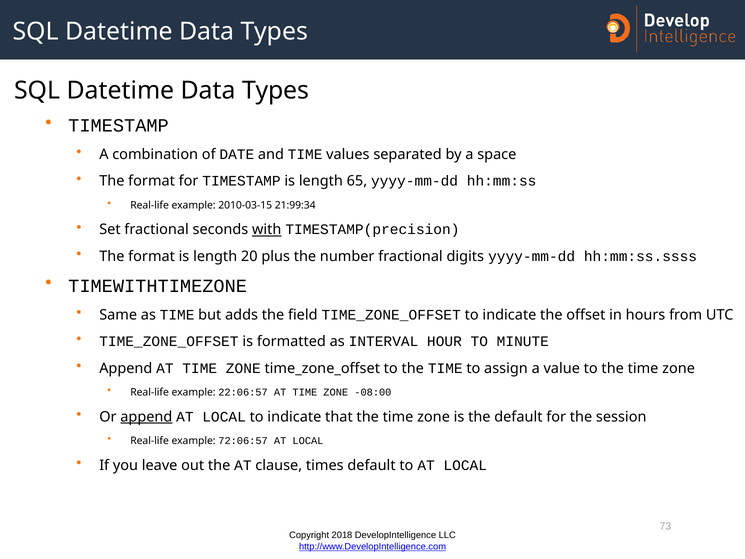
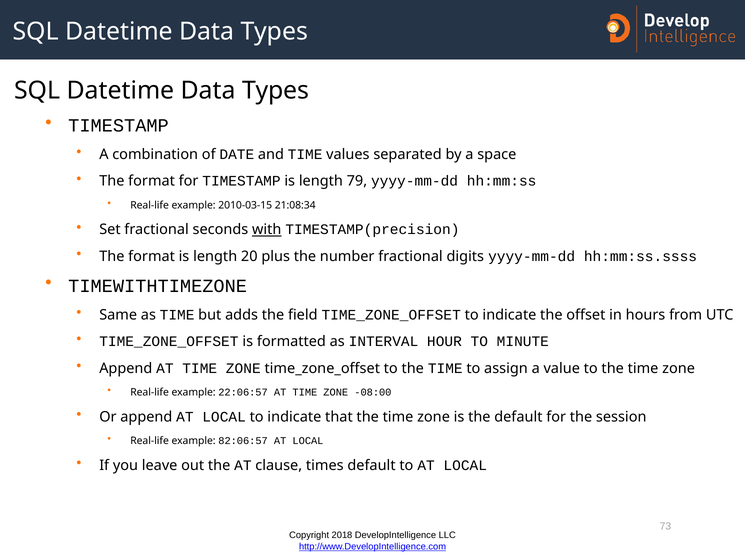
65: 65 -> 79
21:99:34: 21:99:34 -> 21:08:34
append at (146, 417) underline: present -> none
72:06:57: 72:06:57 -> 82:06:57
